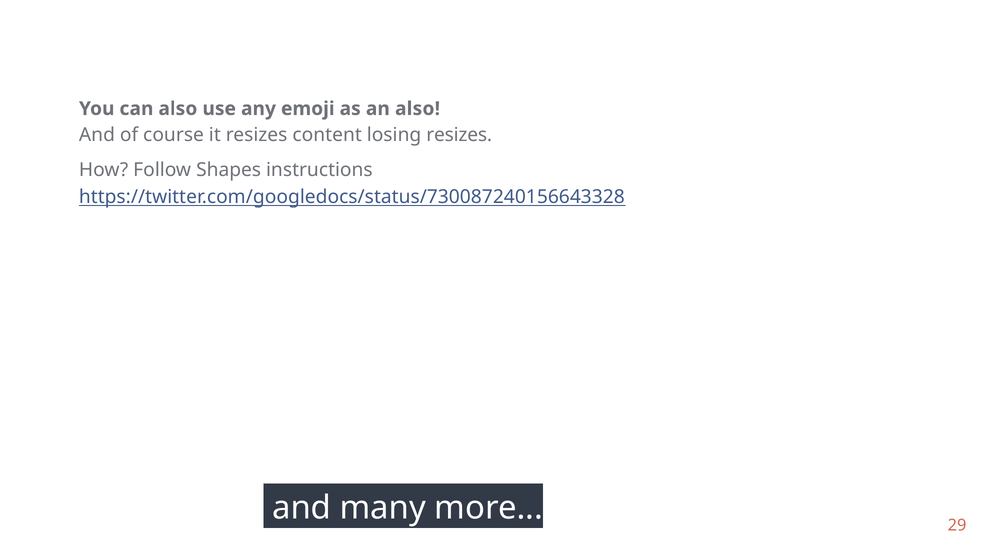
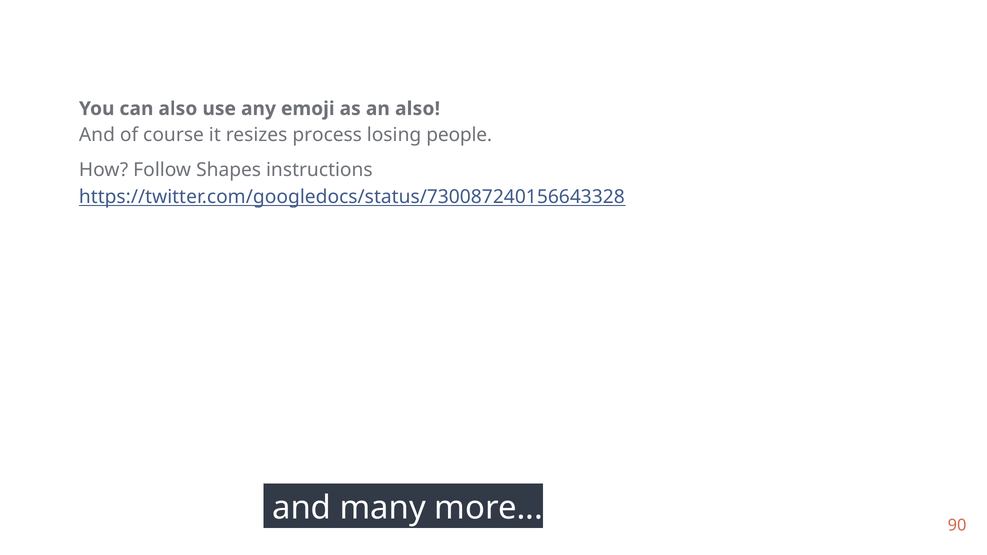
content: content -> process
losing resizes: resizes -> people
29: 29 -> 90
